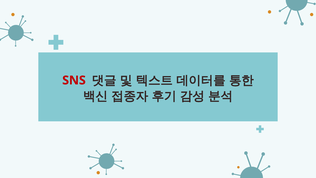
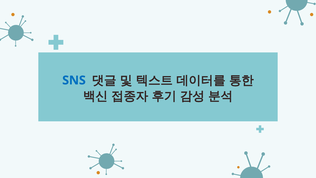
SNS colour: red -> blue
